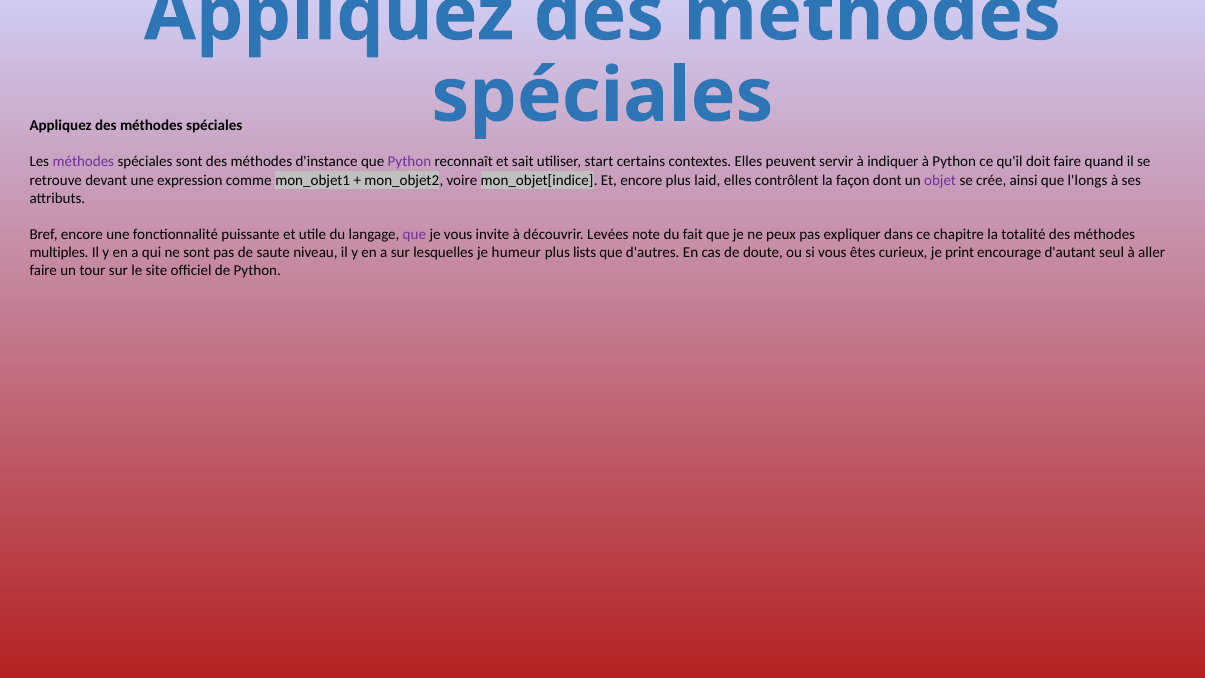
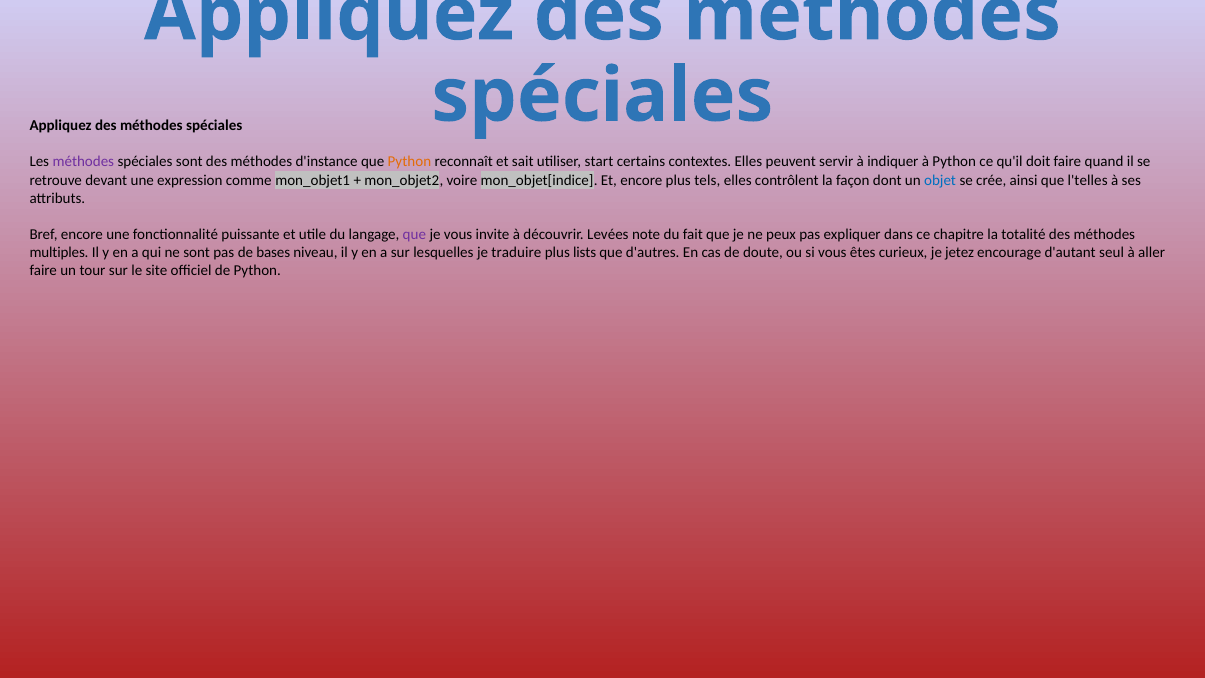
Python at (409, 162) colour: purple -> orange
laid: laid -> tels
objet colour: purple -> blue
l'longs: l'longs -> l'telles
saute: saute -> bases
humeur: humeur -> traduire
print: print -> jetez
